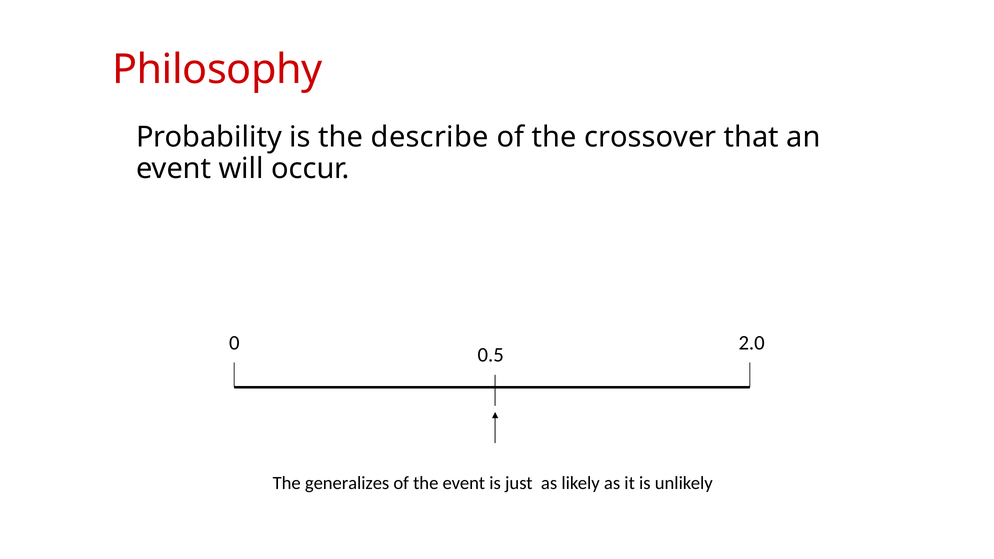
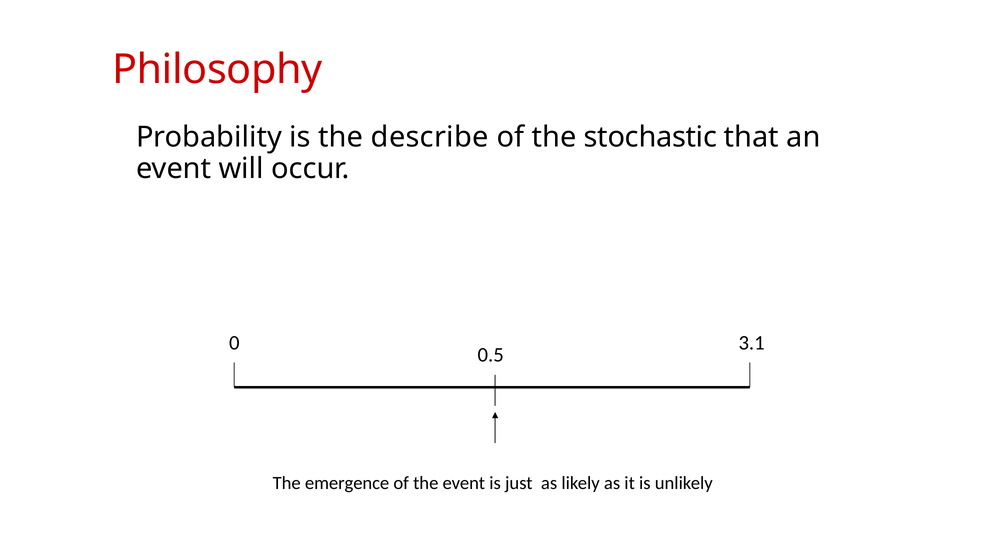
crossover: crossover -> stochastic
2.0: 2.0 -> 3.1
generalizes: generalizes -> emergence
